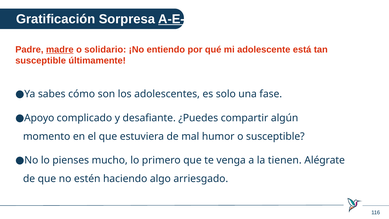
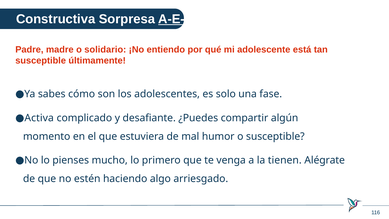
Gratificación: Gratificación -> Constructiva
madre underline: present -> none
Apoyo: Apoyo -> Activa
